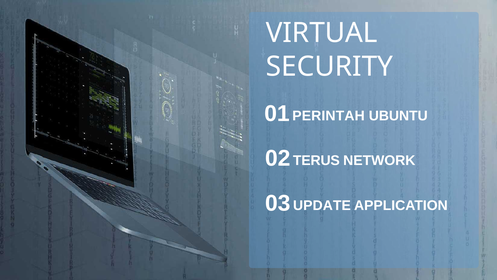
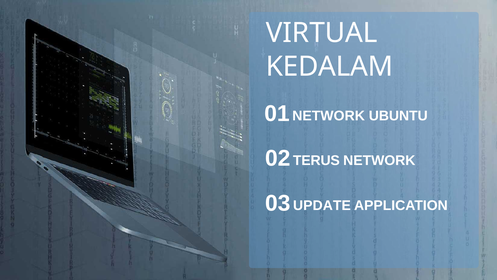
SECURITY: SECURITY -> KEDALAM
PERINTAH at (329, 116): PERINTAH -> NETWORK
